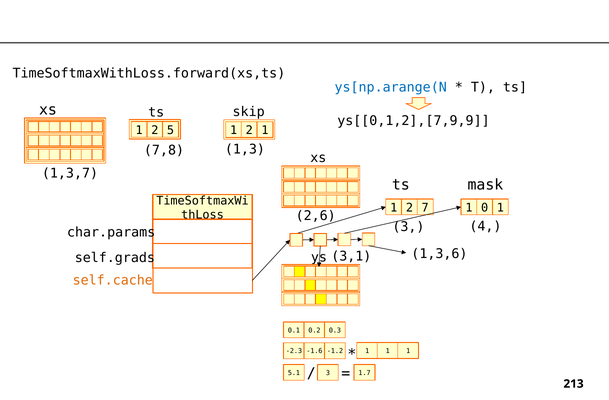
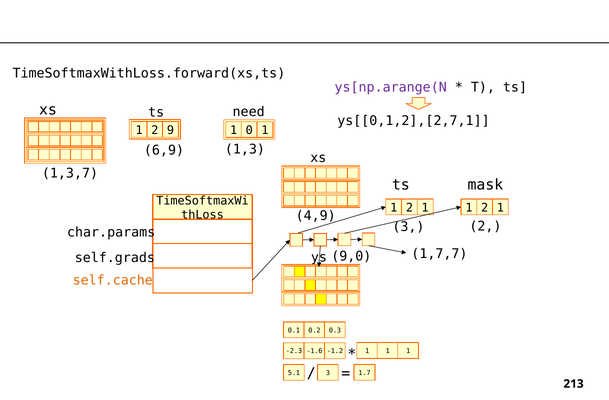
ys[np.arange(N colour: blue -> purple
skip: skip -> need
ys[[0,1,2],[7,9,9: ys[[0,1,2],[7,9,9 -> ys[[0,1,2],[2,7,1
5: 5 -> 9
2 at (249, 130): 2 -> 0
7,8: 7,8 -> 6,9
7 at (425, 208): 7 -> 1
0 at (485, 208): 0 -> 2
2,6: 2,6 -> 4,9
4 at (485, 226): 4 -> 2
1,3,6: 1,3,6 -> 1,7,7
3,1: 3,1 -> 9,0
